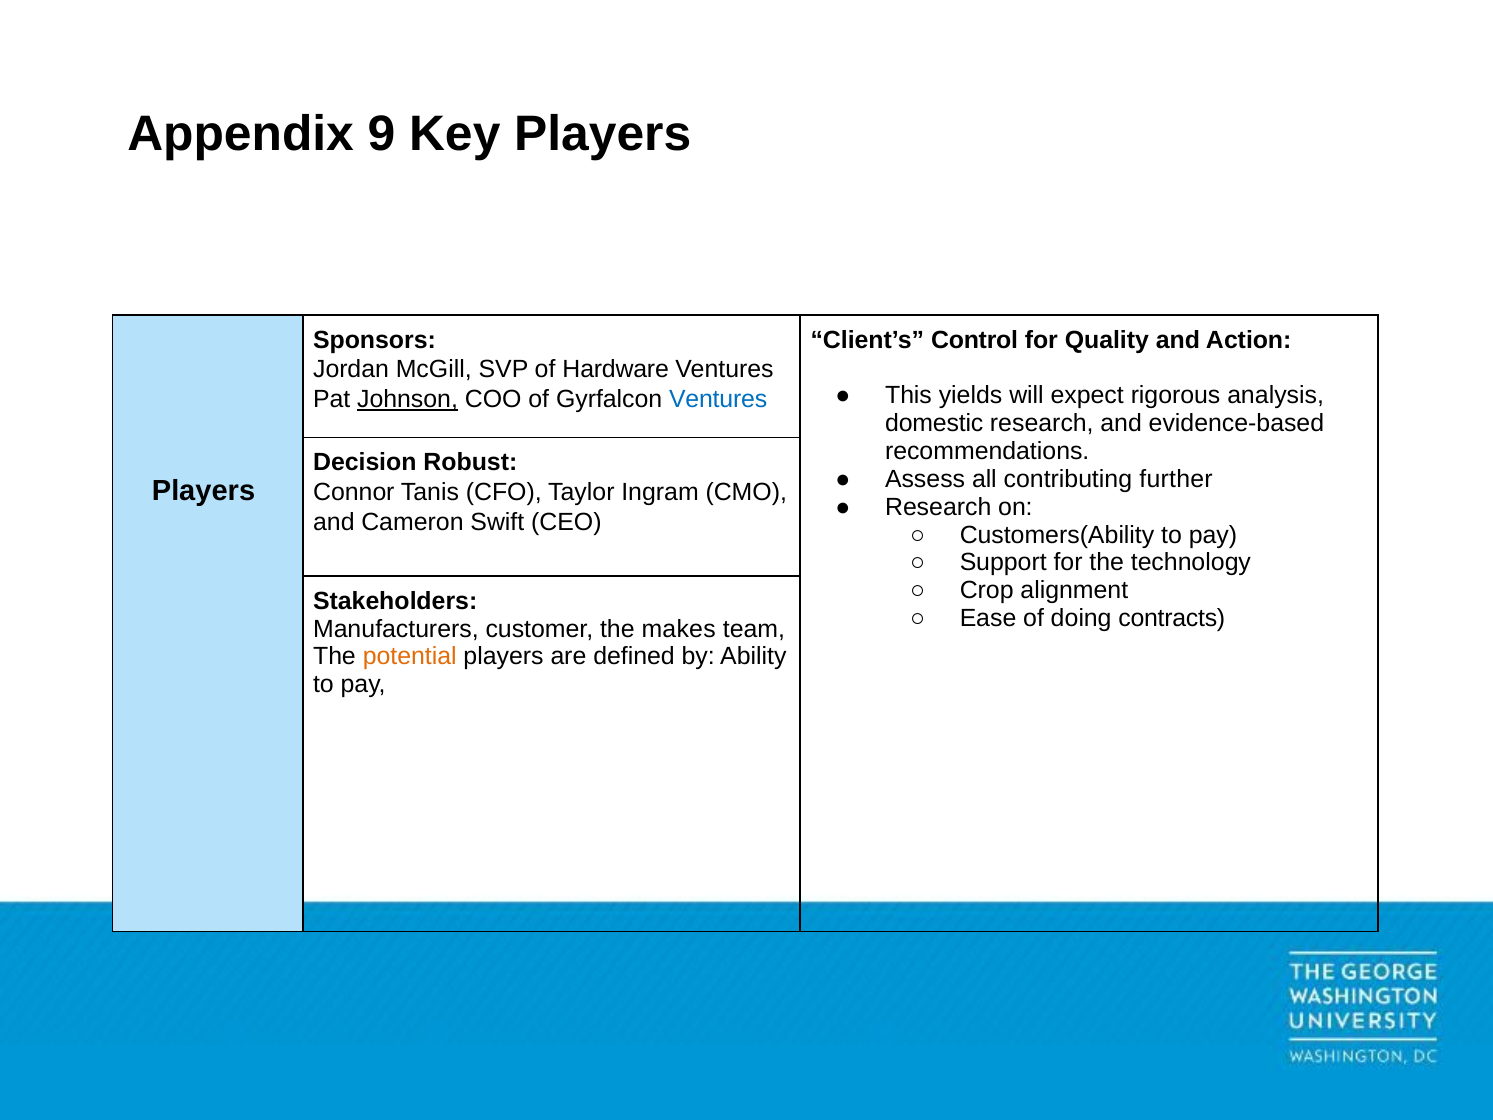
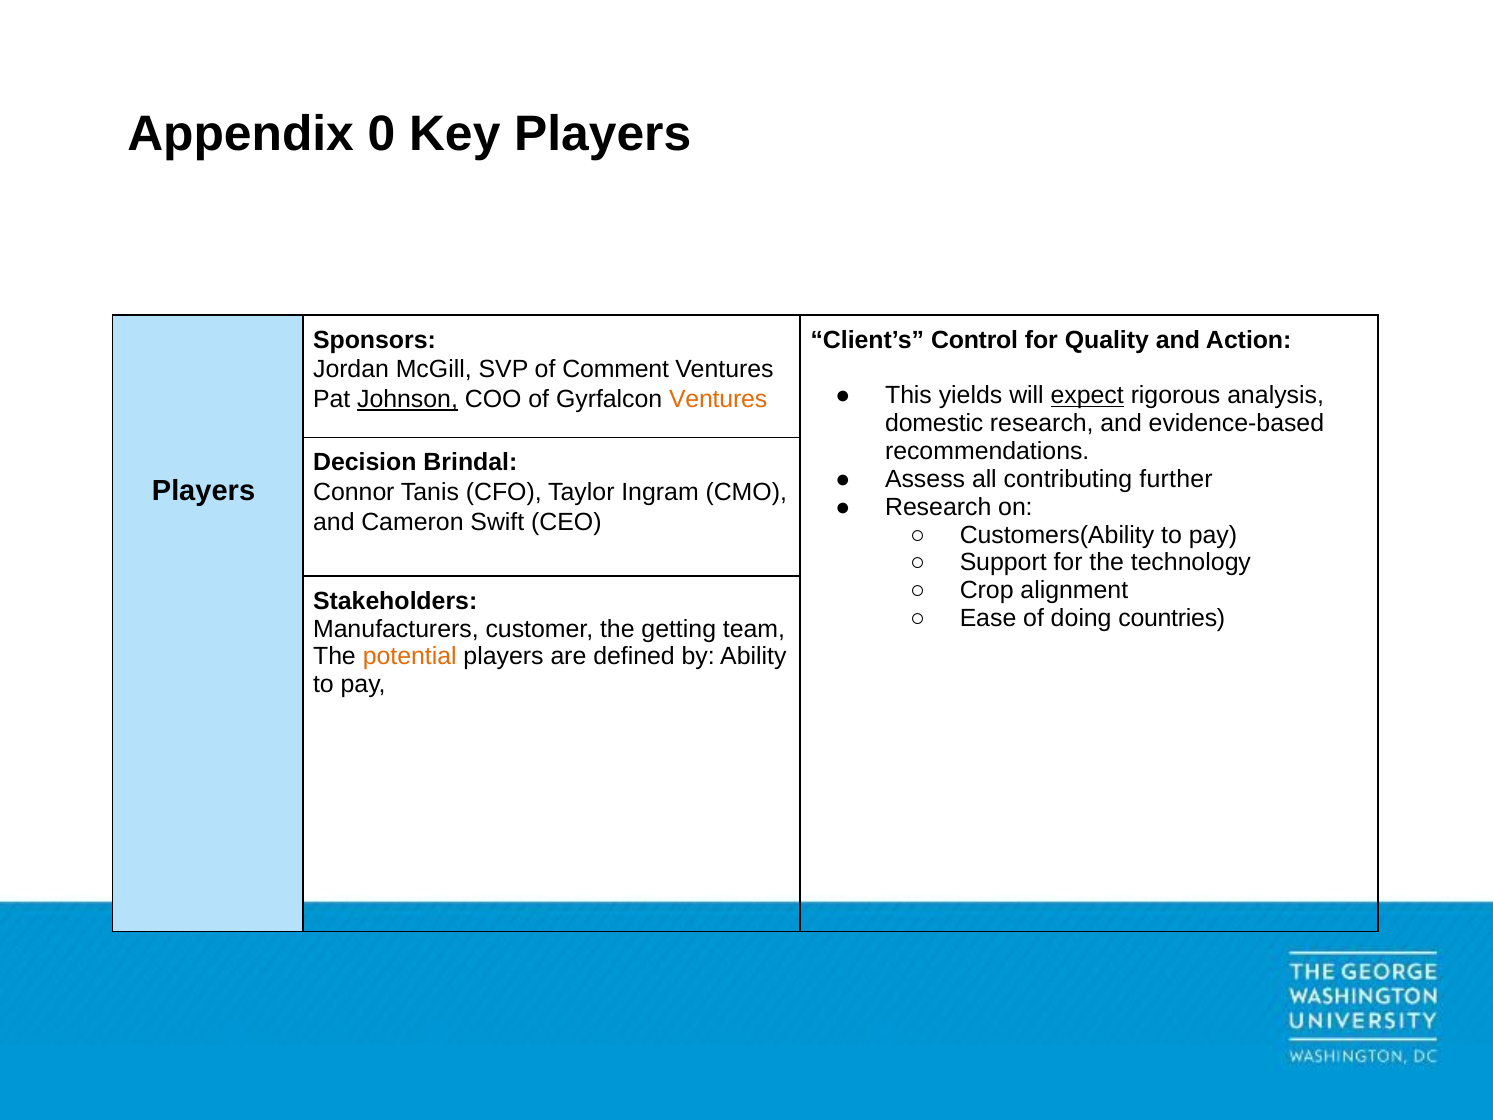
9: 9 -> 0
Hardware: Hardware -> Comment
expect underline: none -> present
Ventures at (718, 399) colour: blue -> orange
Robust: Robust -> Brindal
contracts: contracts -> countries
makes: makes -> getting
